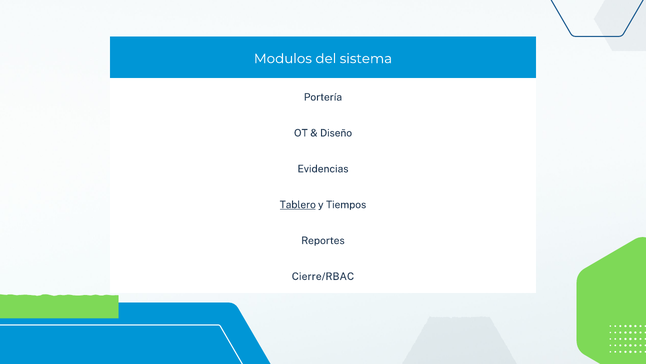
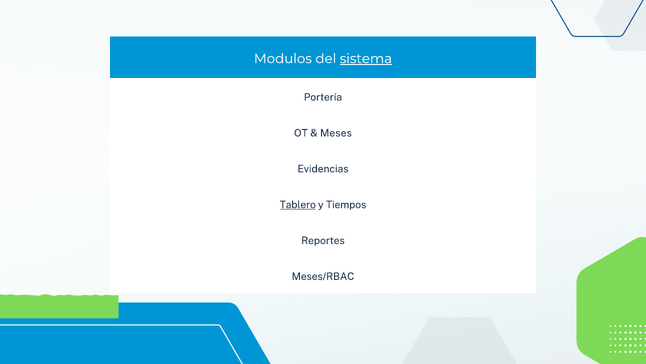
sistema underline: none -> present
Diseño: Diseño -> Meses
Cierre/RBAC: Cierre/RBAC -> Meses/RBAC
